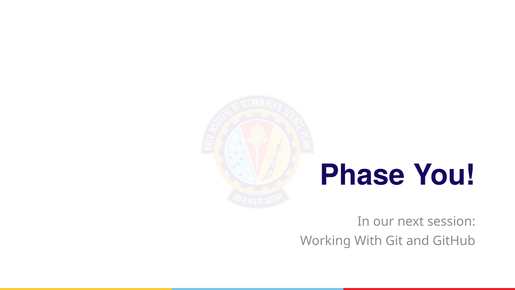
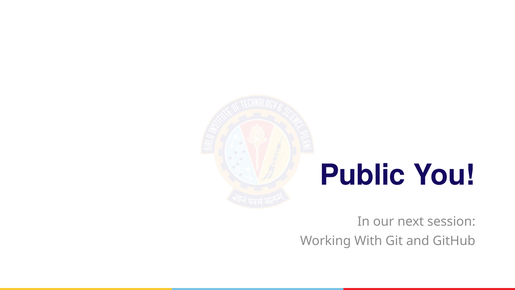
Phase: Phase -> Public
